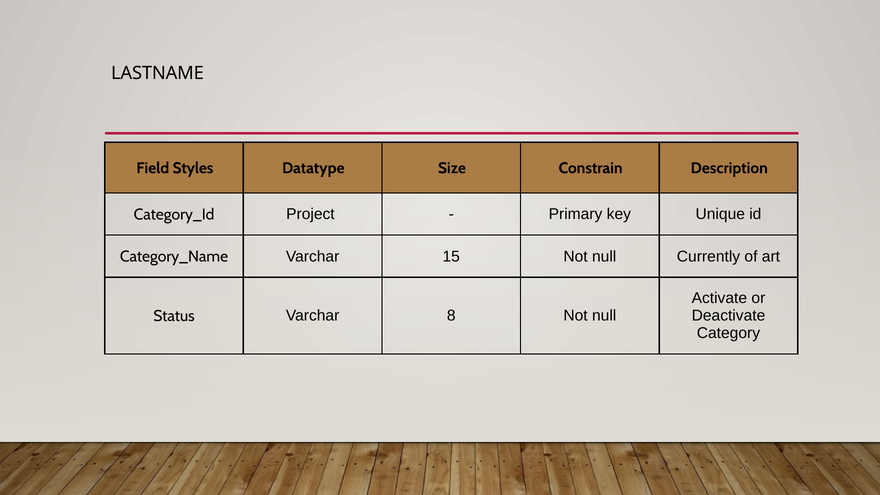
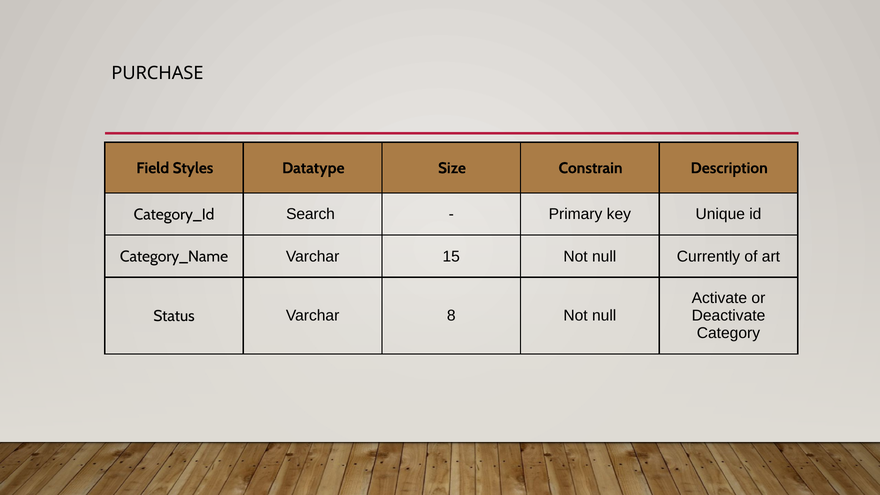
LASTNAME: LASTNAME -> PURCHASE
Project: Project -> Search
